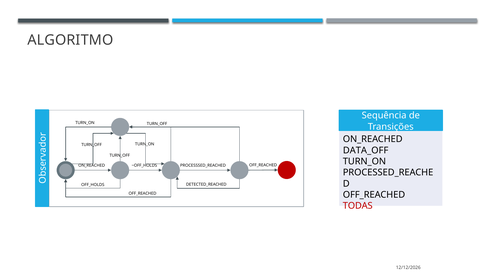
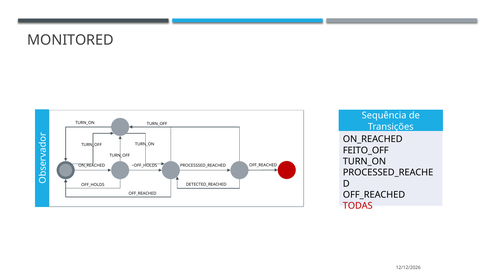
ALGORITMO: ALGORITMO -> MONITORED
DATA_OFF: DATA_OFF -> FEITO_OFF
